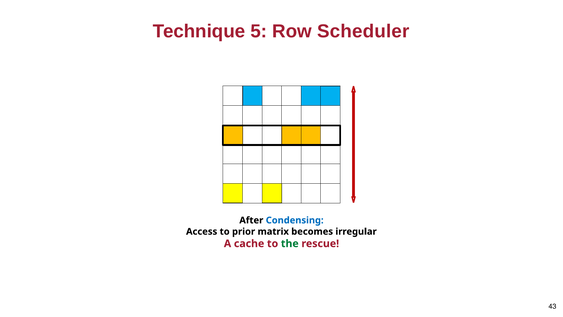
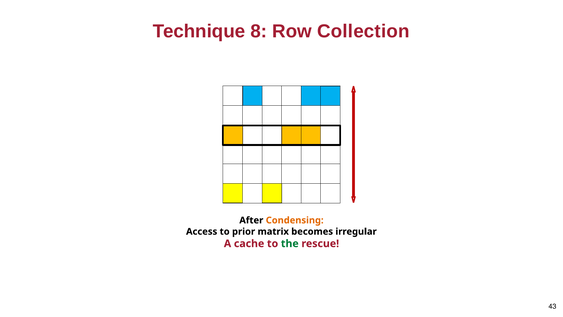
5: 5 -> 8
Scheduler: Scheduler -> Collection
Condensing colour: blue -> orange
